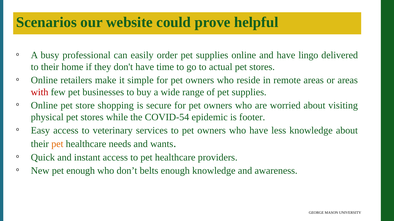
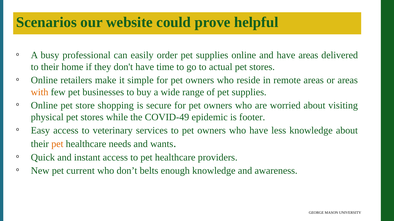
have lingo: lingo -> areas
with colour: red -> orange
COVID-54: COVID-54 -> COVID-49
pet enough: enough -> current
